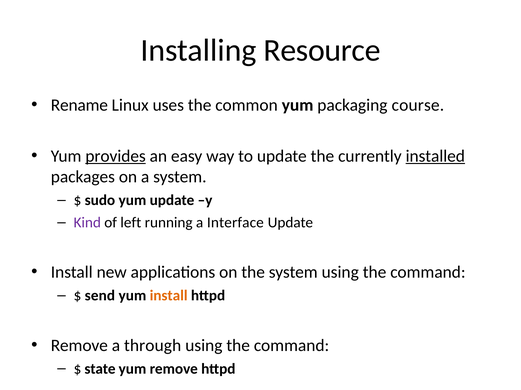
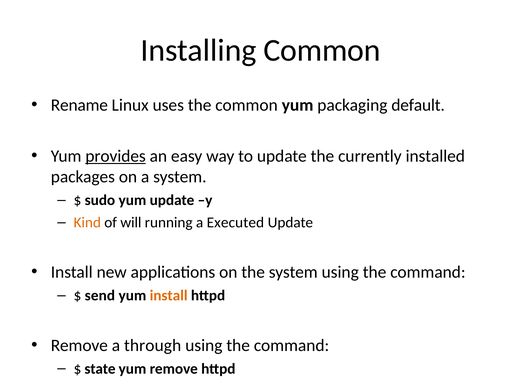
Installing Resource: Resource -> Common
course: course -> default
installed underline: present -> none
Kind colour: purple -> orange
left: left -> will
Interface: Interface -> Executed
